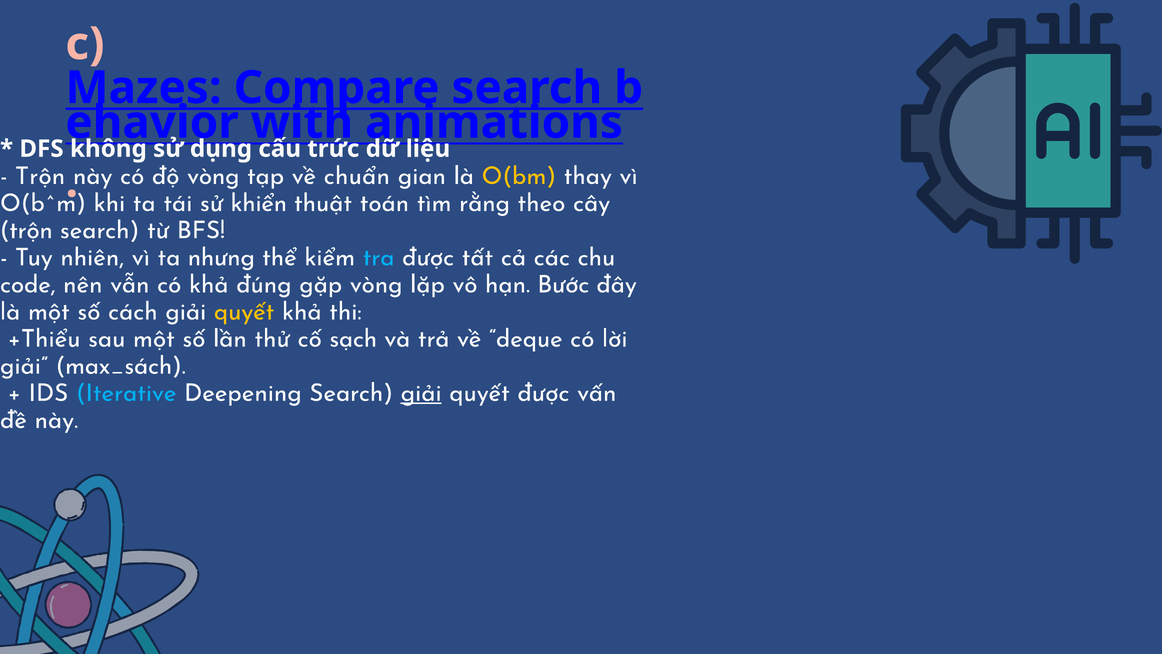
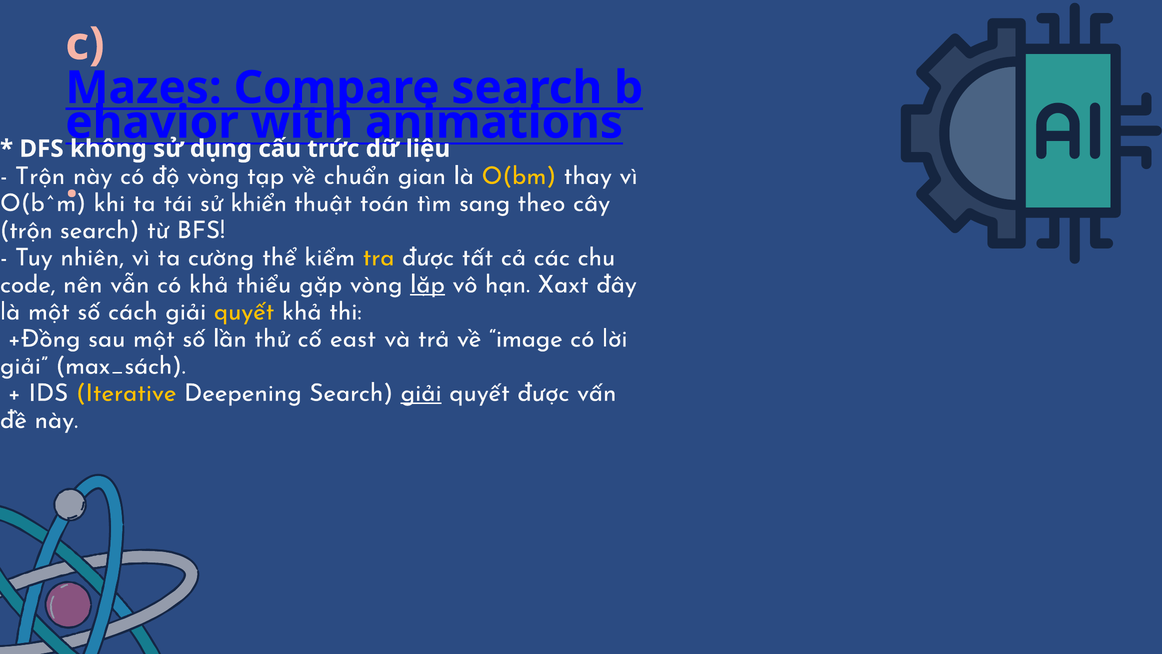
rằng: rằng -> sang
nhưng: nhưng -> cường
tra colour: light blue -> yellow
đúng: đúng -> thiểu
lặp underline: none -> present
Bước: Bước -> Xaxt
+Thiểu: +Thiểu -> +Đồng
sạch: sạch -> east
deque: deque -> image
Iterative colour: light blue -> yellow
